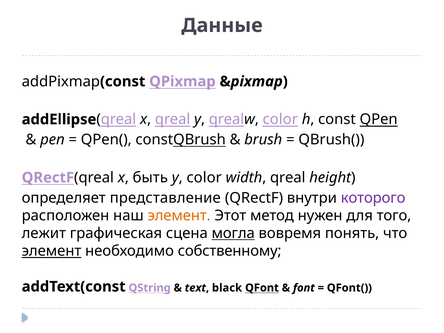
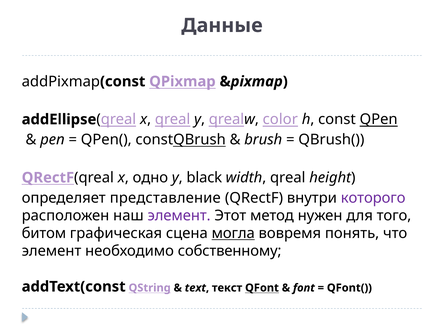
быть: быть -> одно
y color: color -> black
элемент at (179, 216) colour: orange -> purple
лежит: лежит -> битом
элемент at (52, 251) underline: present -> none
black: black -> текст
